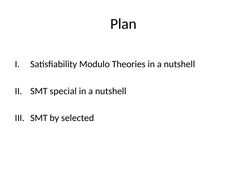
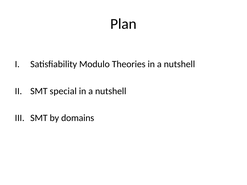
selected: selected -> domains
